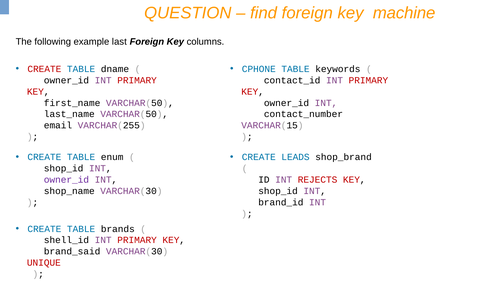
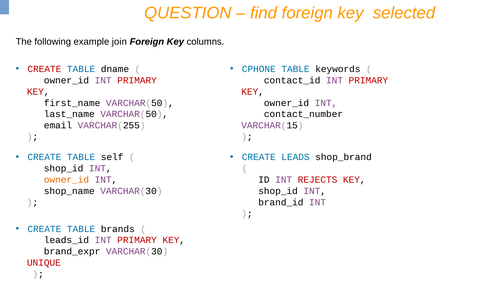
machine: machine -> selected
last: last -> join
enum: enum -> self
owner_id at (66, 180) colour: purple -> orange
shell_id: shell_id -> leads_id
brand_said: brand_said -> brand_expr
